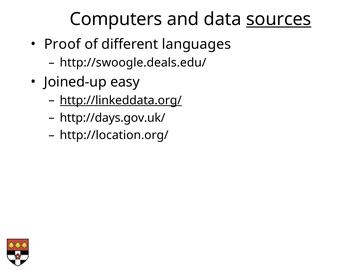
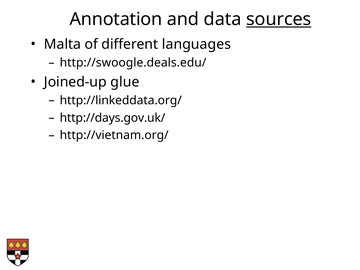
Computers: Computers -> Annotation
Proof: Proof -> Malta
easy: easy -> glue
http://linkeddata.org/ underline: present -> none
http://location.org/: http://location.org/ -> http://vietnam.org/
